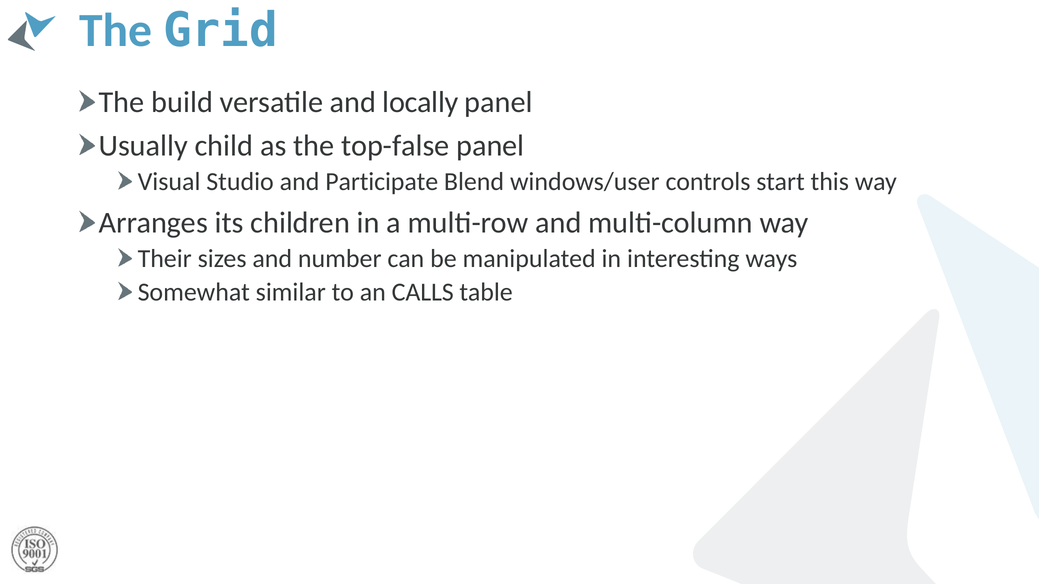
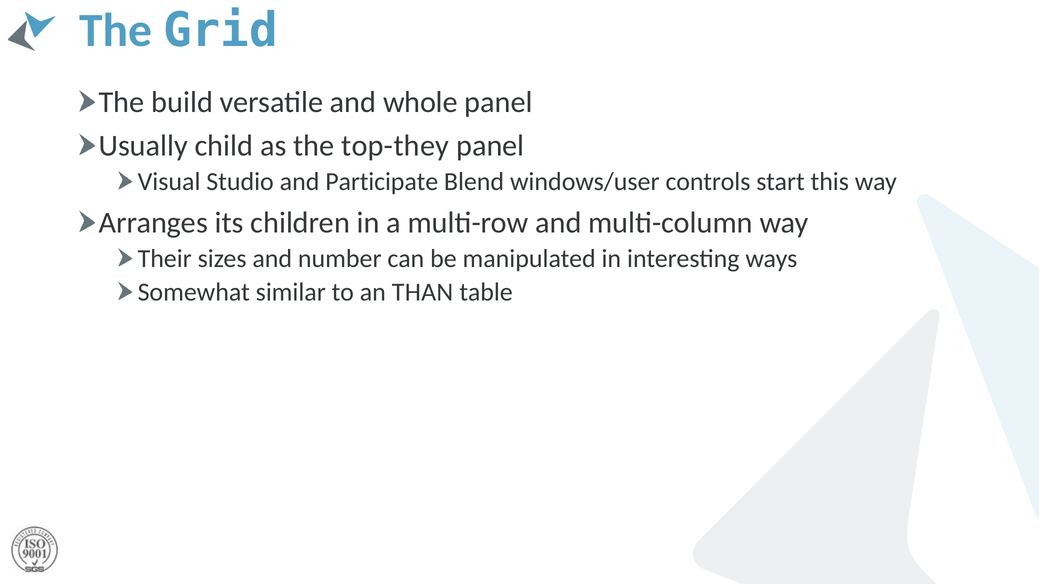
locally: locally -> whole
top-false: top-false -> top-they
CALLS: CALLS -> THAN
